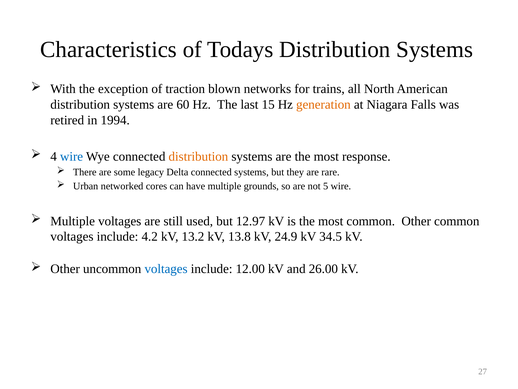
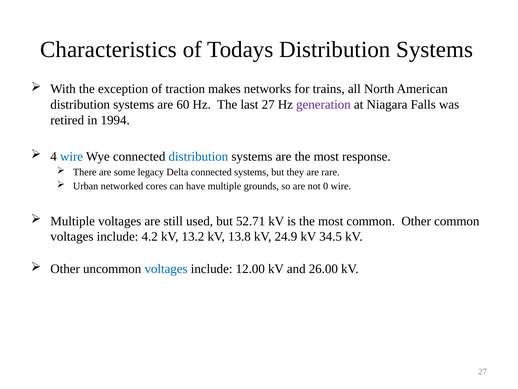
blown: blown -> makes
last 15: 15 -> 27
generation colour: orange -> purple
distribution at (198, 156) colour: orange -> blue
5: 5 -> 0
12.97: 12.97 -> 52.71
